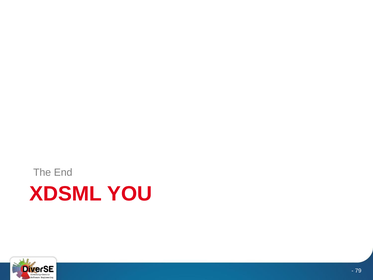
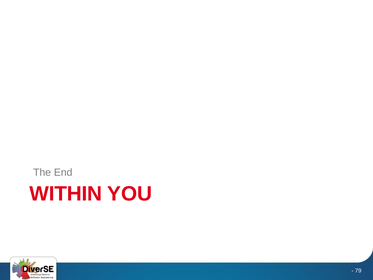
XDSML: XDSML -> WITHIN
